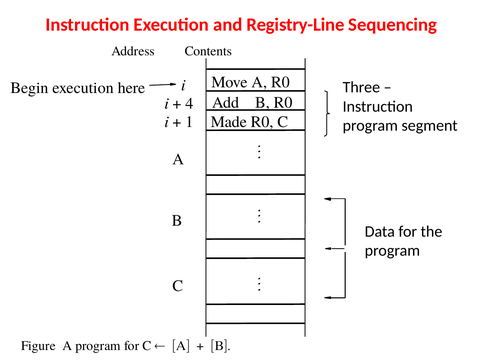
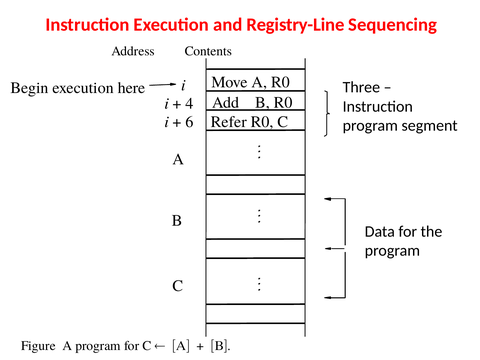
1: 1 -> 6
Made: Made -> Refer
